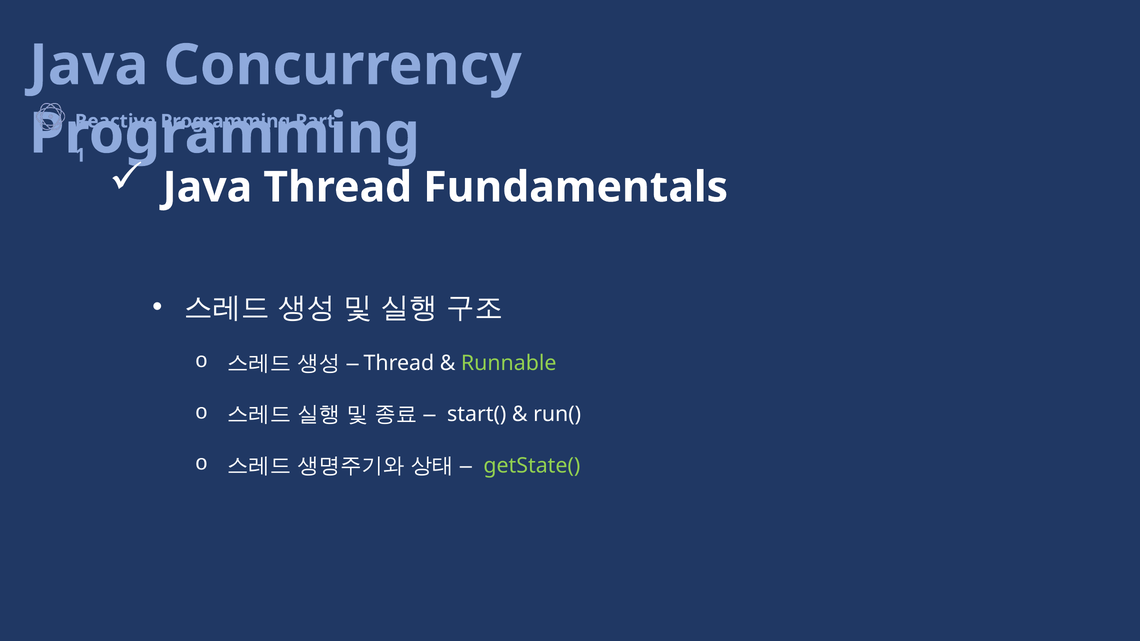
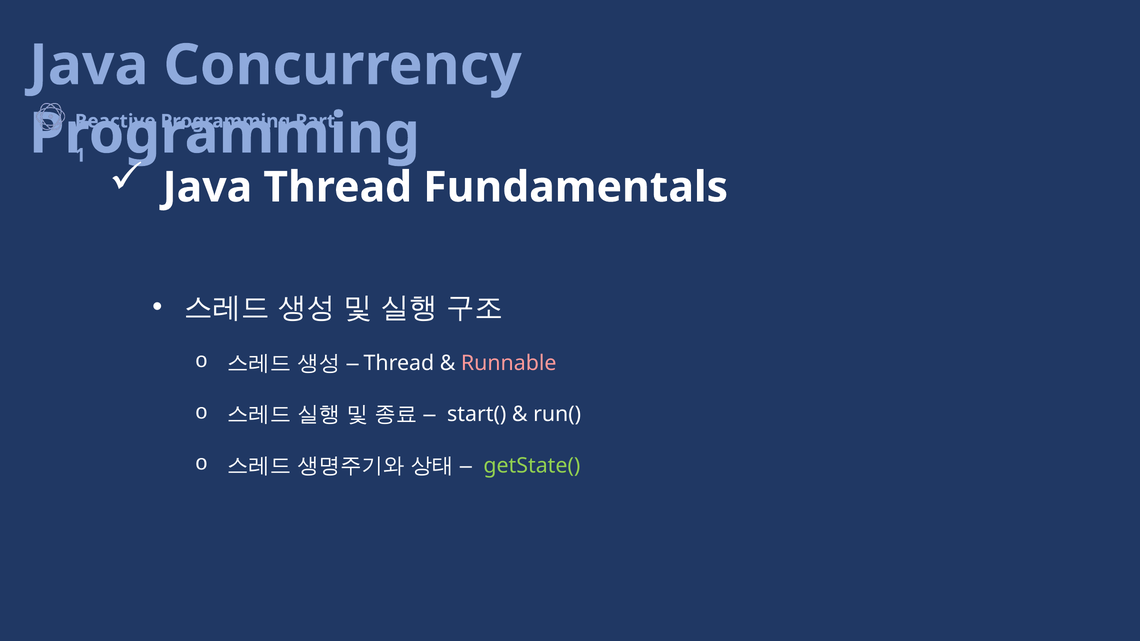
Runnable colour: light green -> pink
